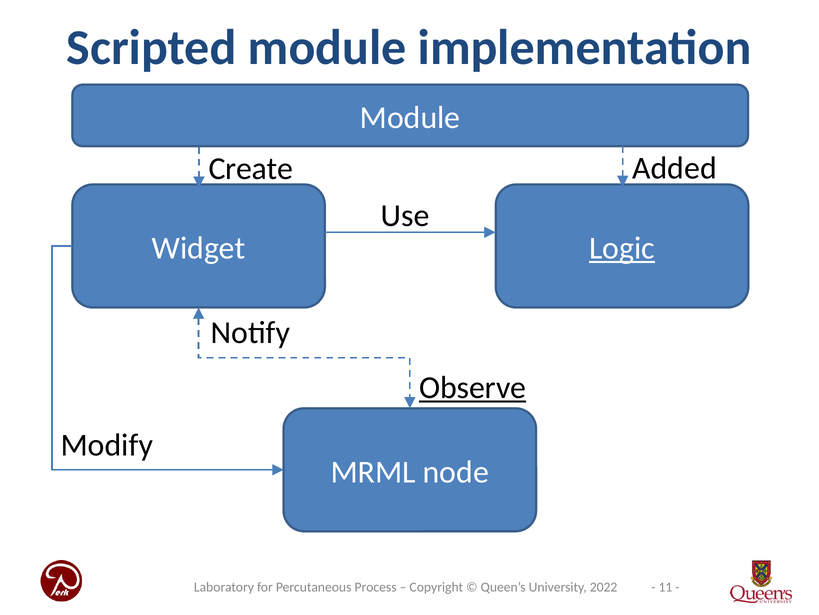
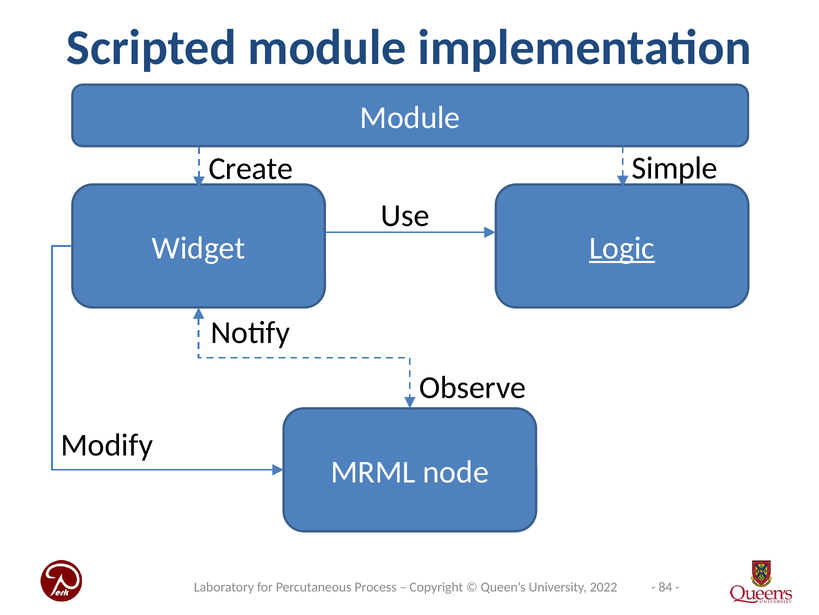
Added: Added -> Simple
Observe underline: present -> none
11: 11 -> 84
